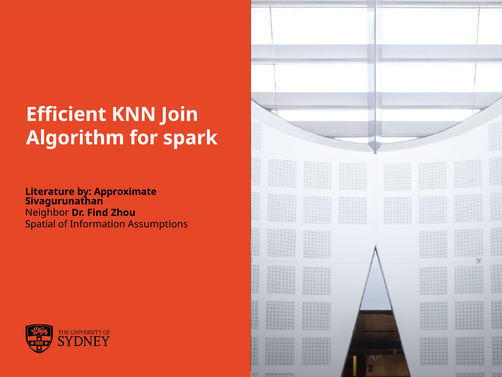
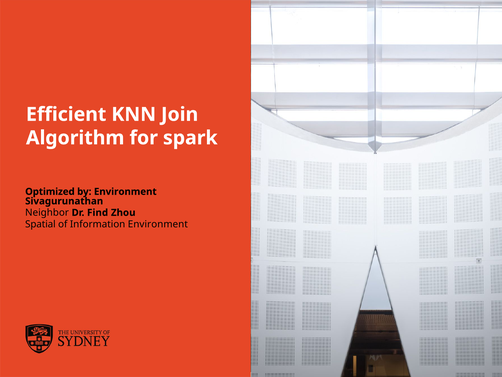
Literature: Literature -> Optimized
by Approximate: Approximate -> Environment
Information Assumptions: Assumptions -> Environment
